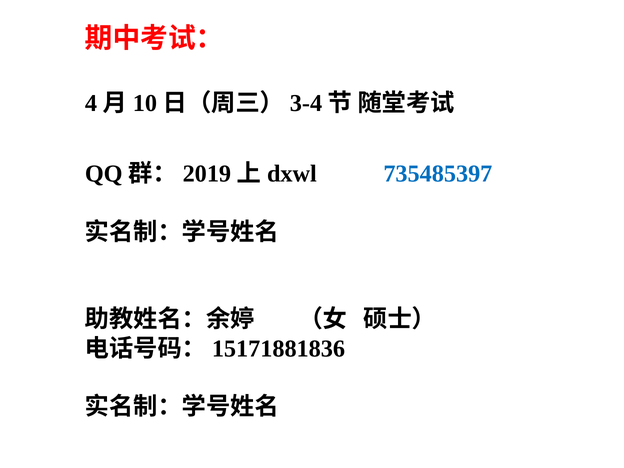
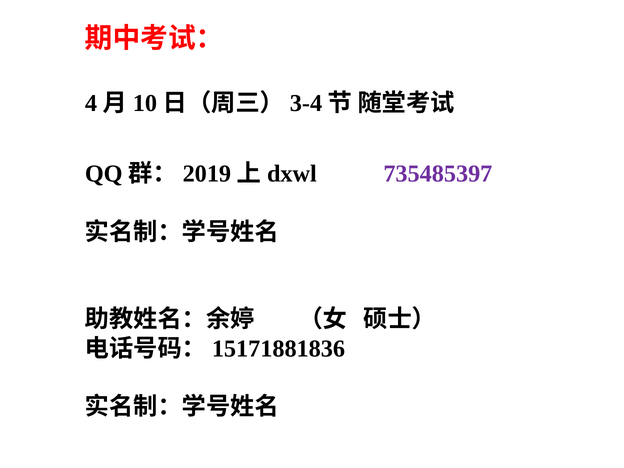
735485397 colour: blue -> purple
